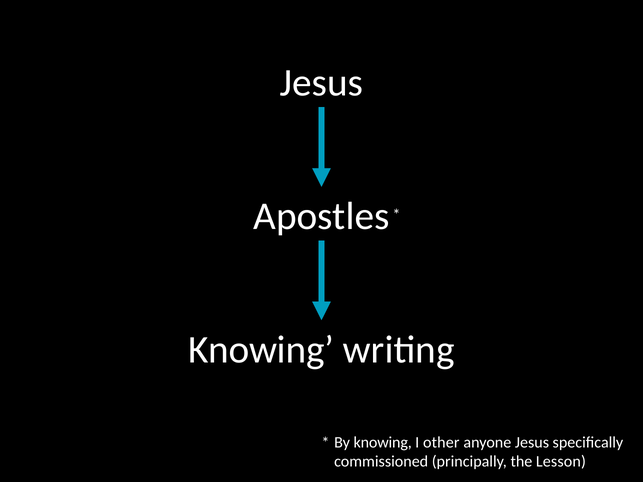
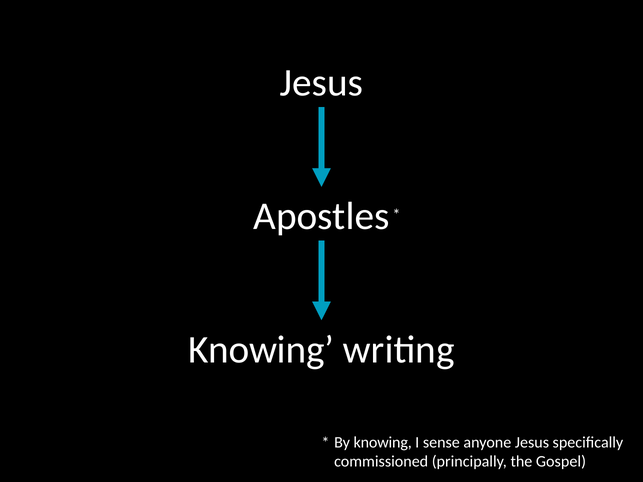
other: other -> sense
Lesson: Lesson -> Gospel
